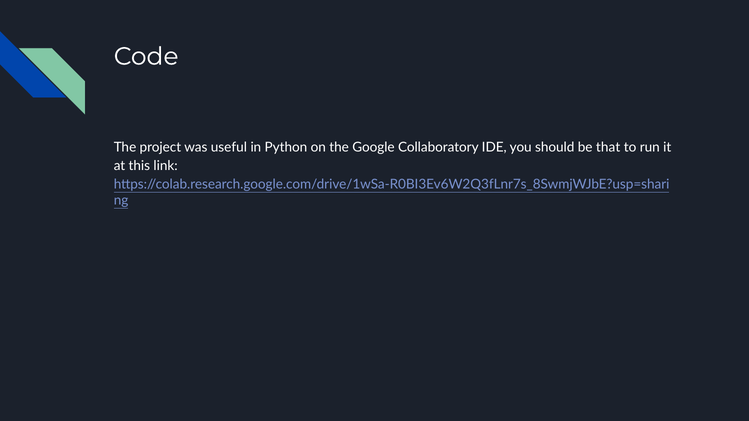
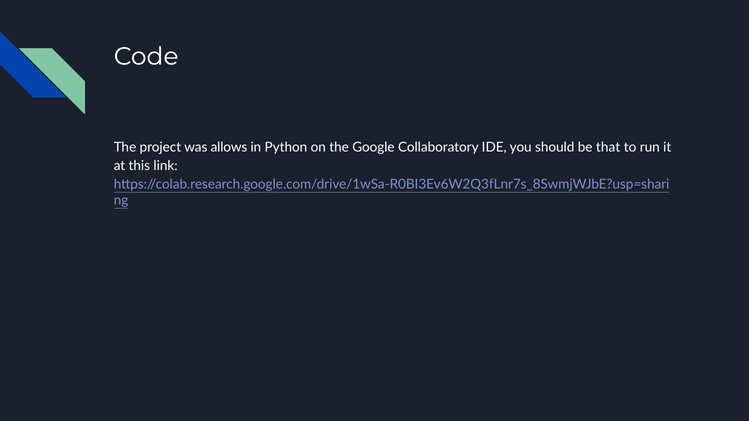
useful: useful -> allows
